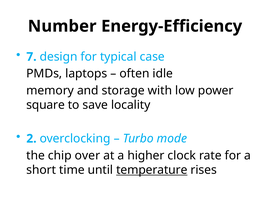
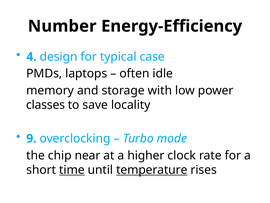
7: 7 -> 4
square: square -> classes
2: 2 -> 9
over: over -> near
time underline: none -> present
